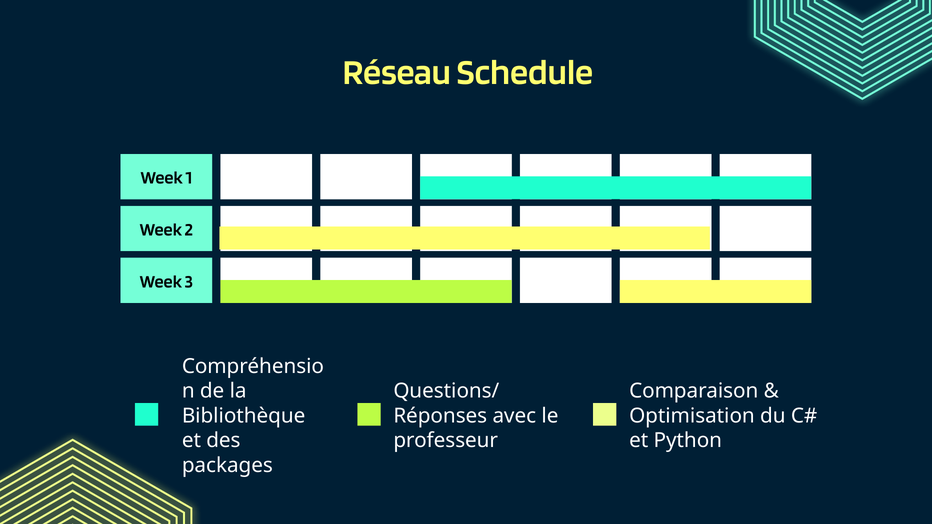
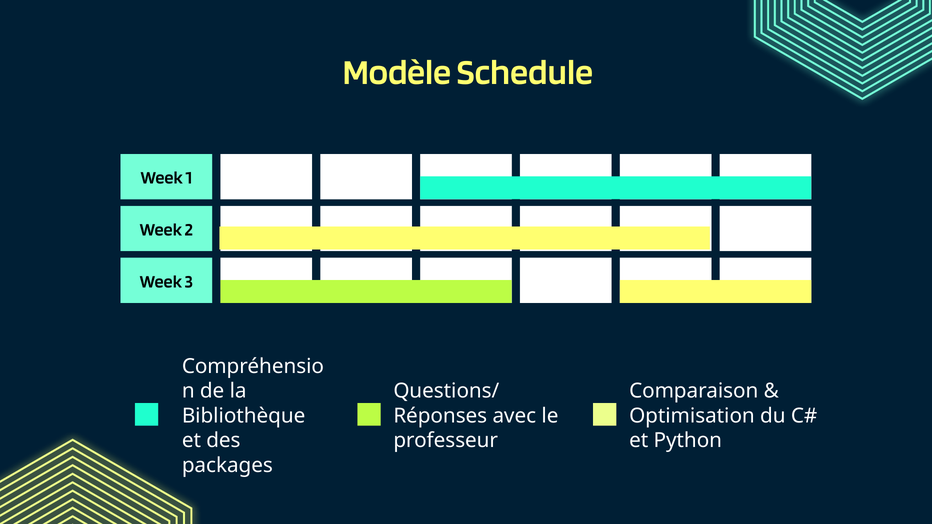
Réseau: Réseau -> Modèle
